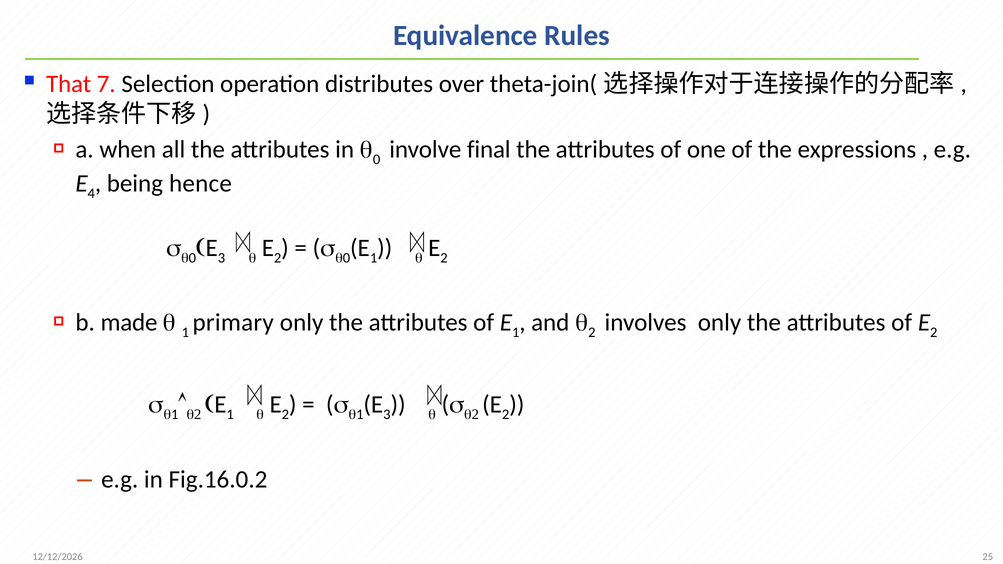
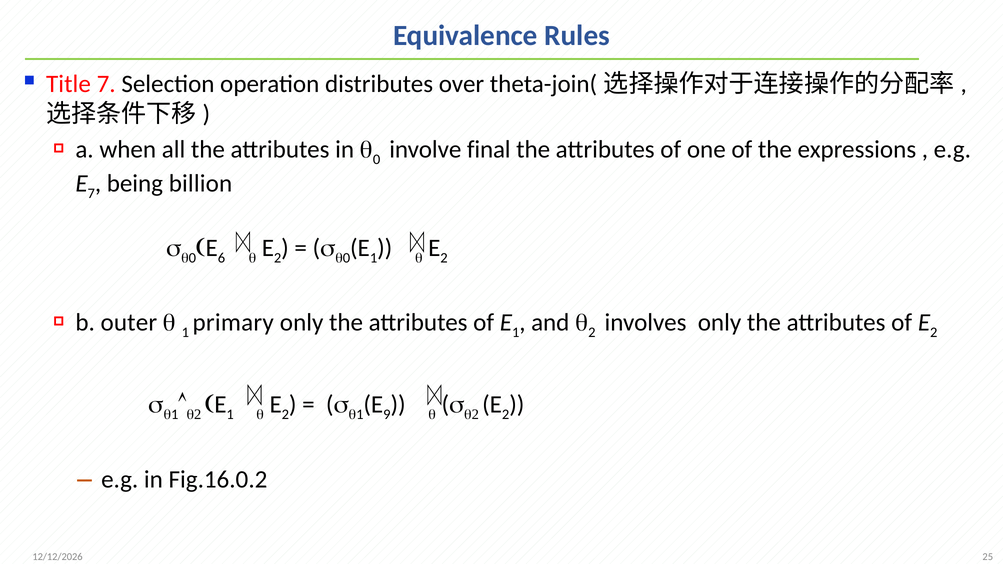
That: That -> Title
4 at (91, 194): 4 -> 7
hence: hence -> billion
3 at (221, 258): 3 -> 6
made: made -> outer
3 at (387, 414): 3 -> 9
